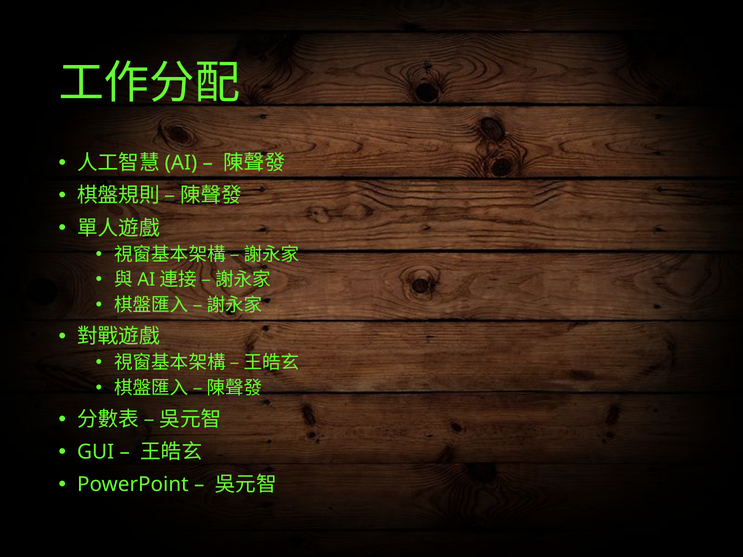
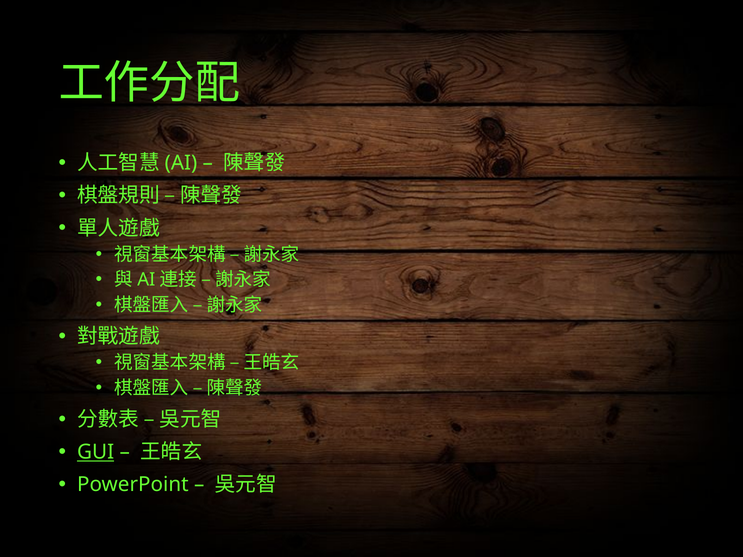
GUI underline: none -> present
